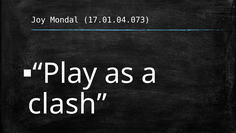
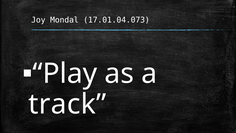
clash: clash -> track
